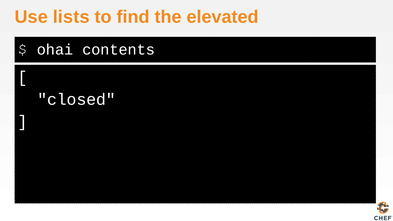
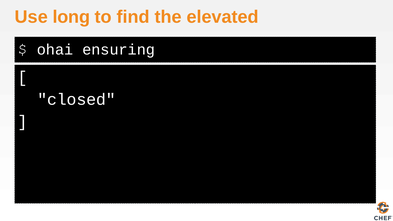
lists: lists -> long
contents: contents -> ensuring
